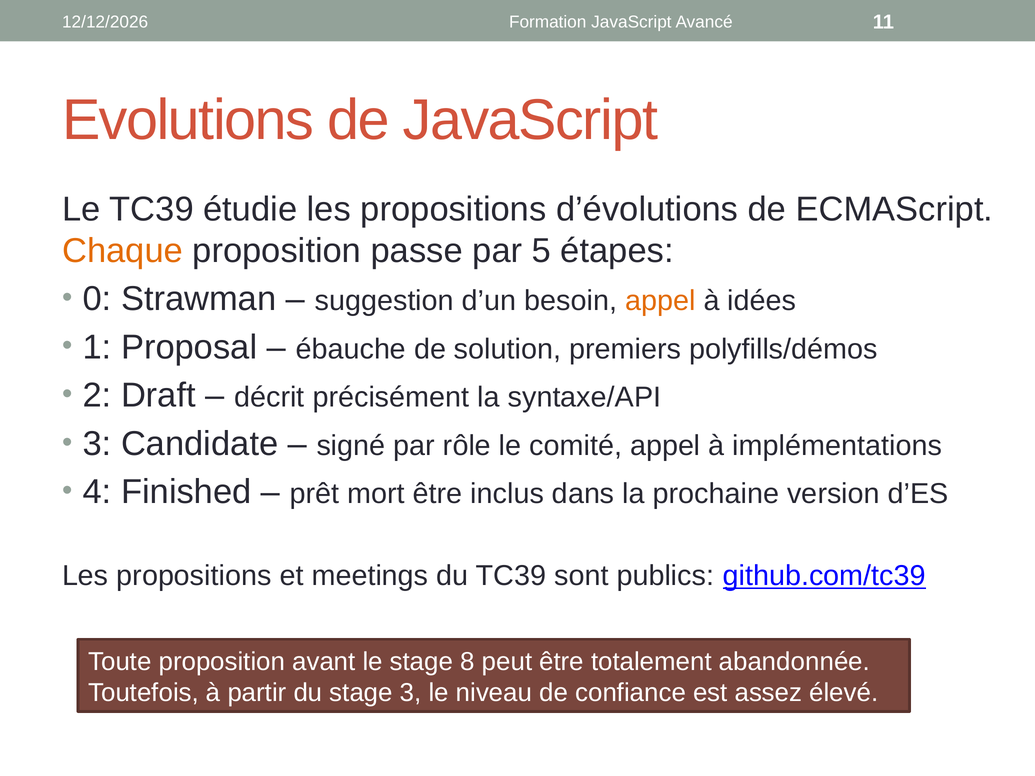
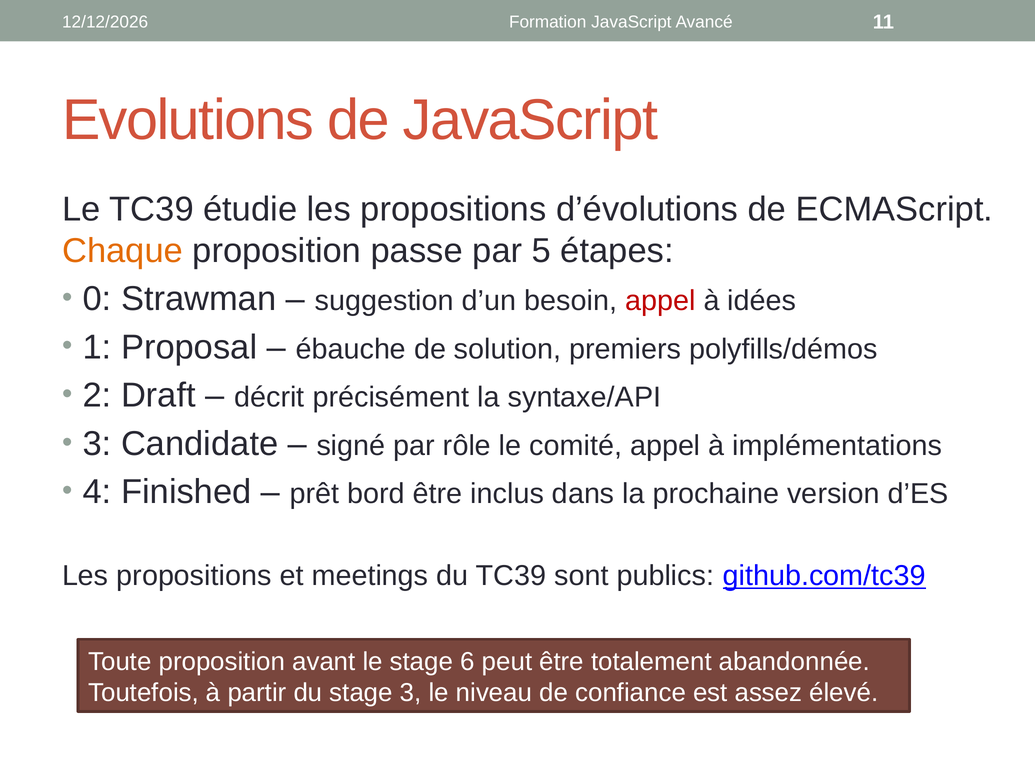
appel at (660, 301) colour: orange -> red
mort: mort -> bord
8: 8 -> 6
